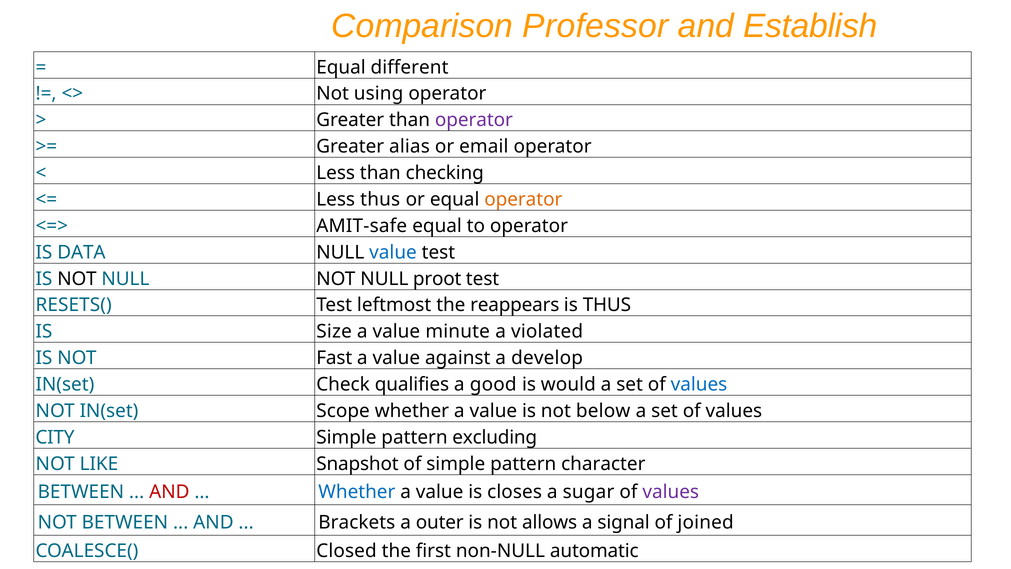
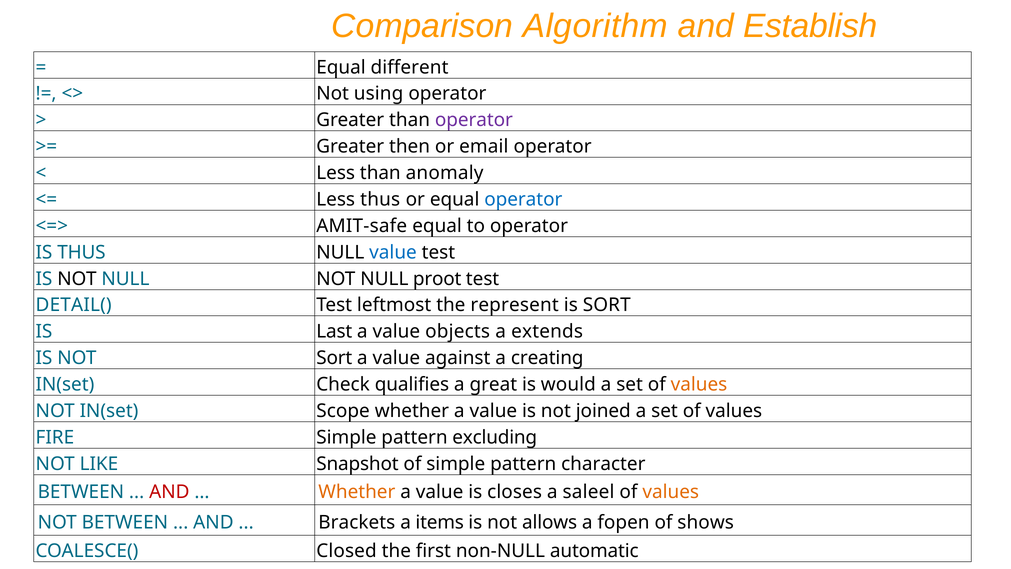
Professor: Professor -> Algorithm
alias: alias -> then
checking: checking -> anomaly
operator at (523, 199) colour: orange -> blue
IS DATA: DATA -> THUS
RESETS(: RESETS( -> DETAIL(
reappears: reappears -> represent
is THUS: THUS -> SORT
Size: Size -> Last
minute: minute -> objects
violated: violated -> extends
NOT Fast: Fast -> Sort
develop: develop -> creating
good: good -> great
values at (699, 384) colour: blue -> orange
below: below -> joined
CITY: CITY -> FIRE
Whether at (357, 492) colour: blue -> orange
sugar: sugar -> saleel
values at (671, 492) colour: purple -> orange
outer: outer -> items
signal: signal -> fopen
joined: joined -> shows
